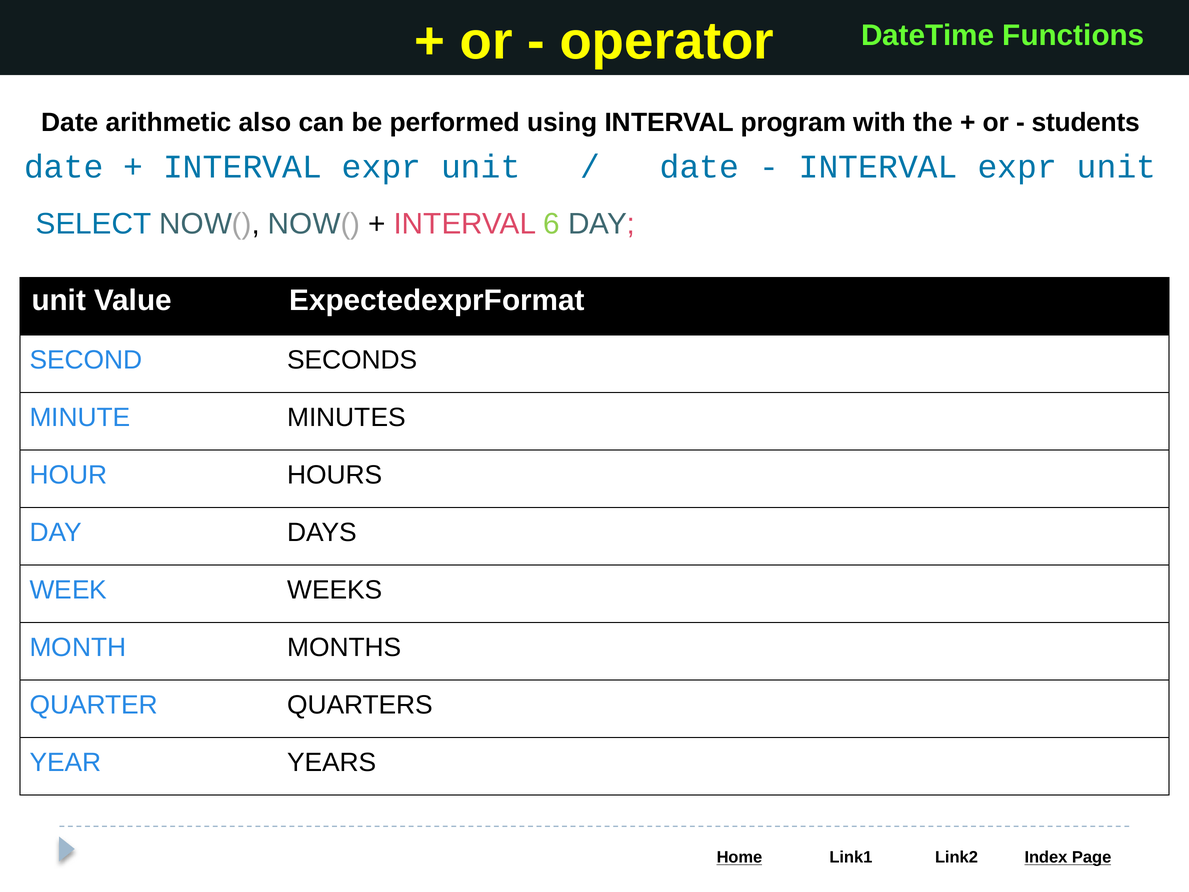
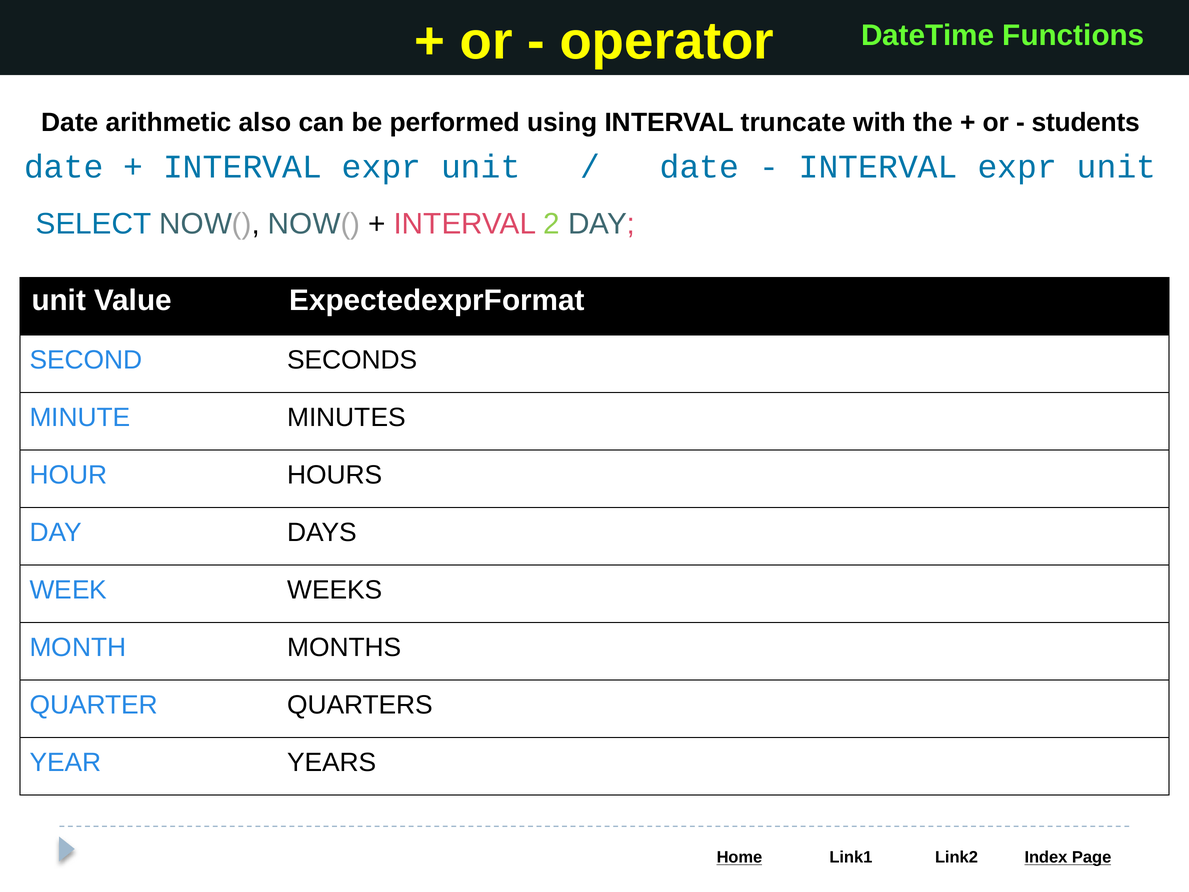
program: program -> truncate
6: 6 -> 2
